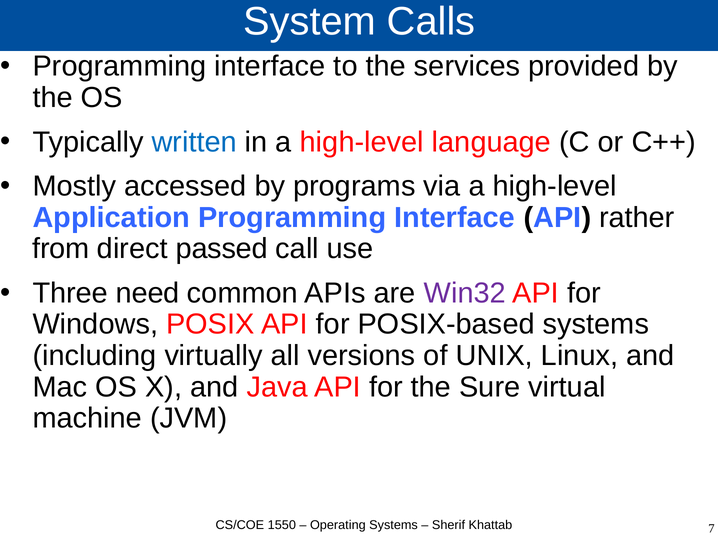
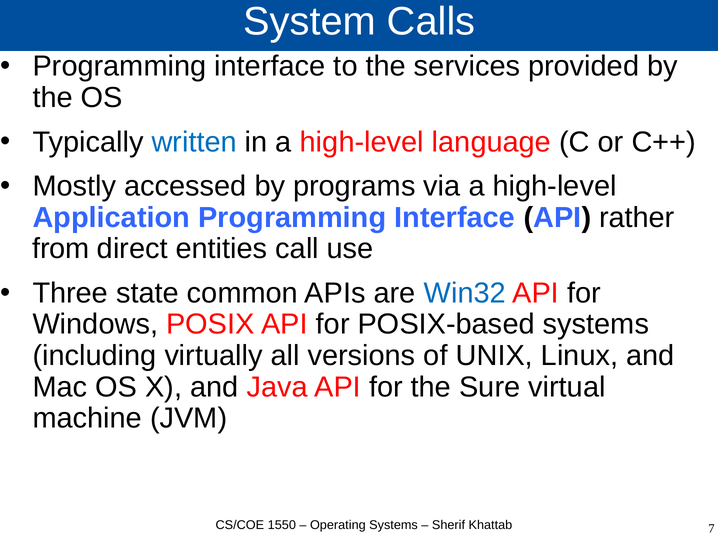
passed: passed -> entities
need: need -> state
Win32 colour: purple -> blue
